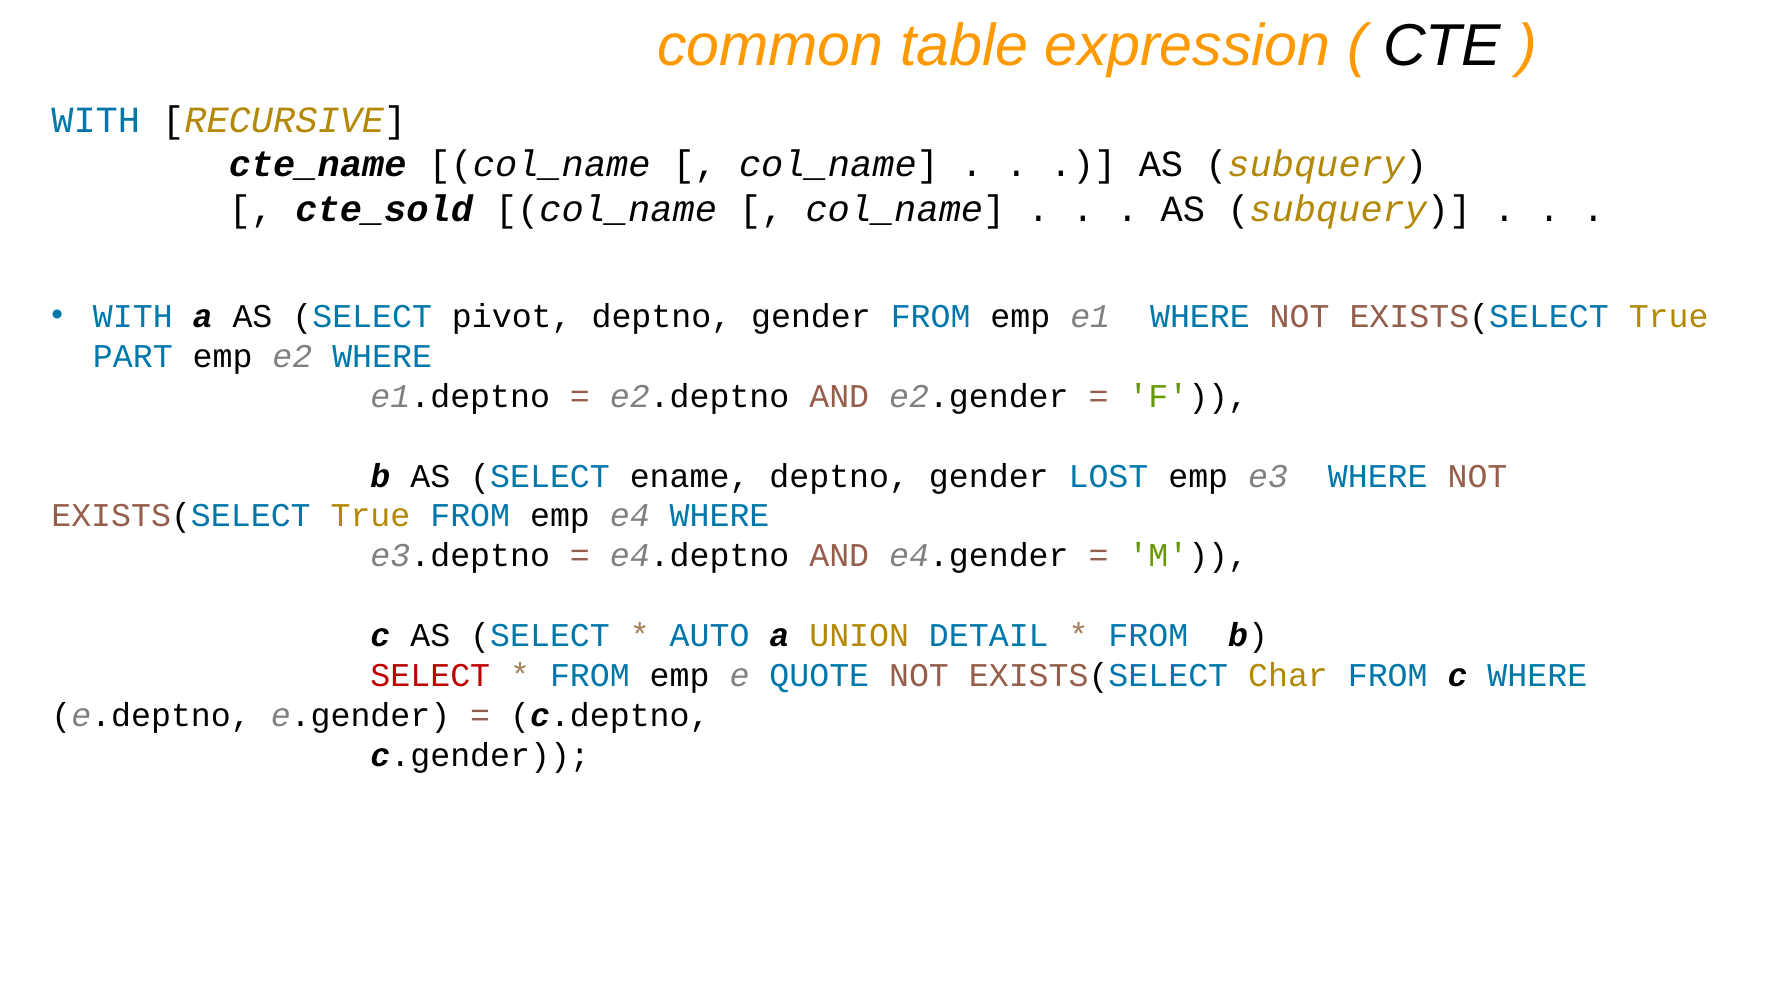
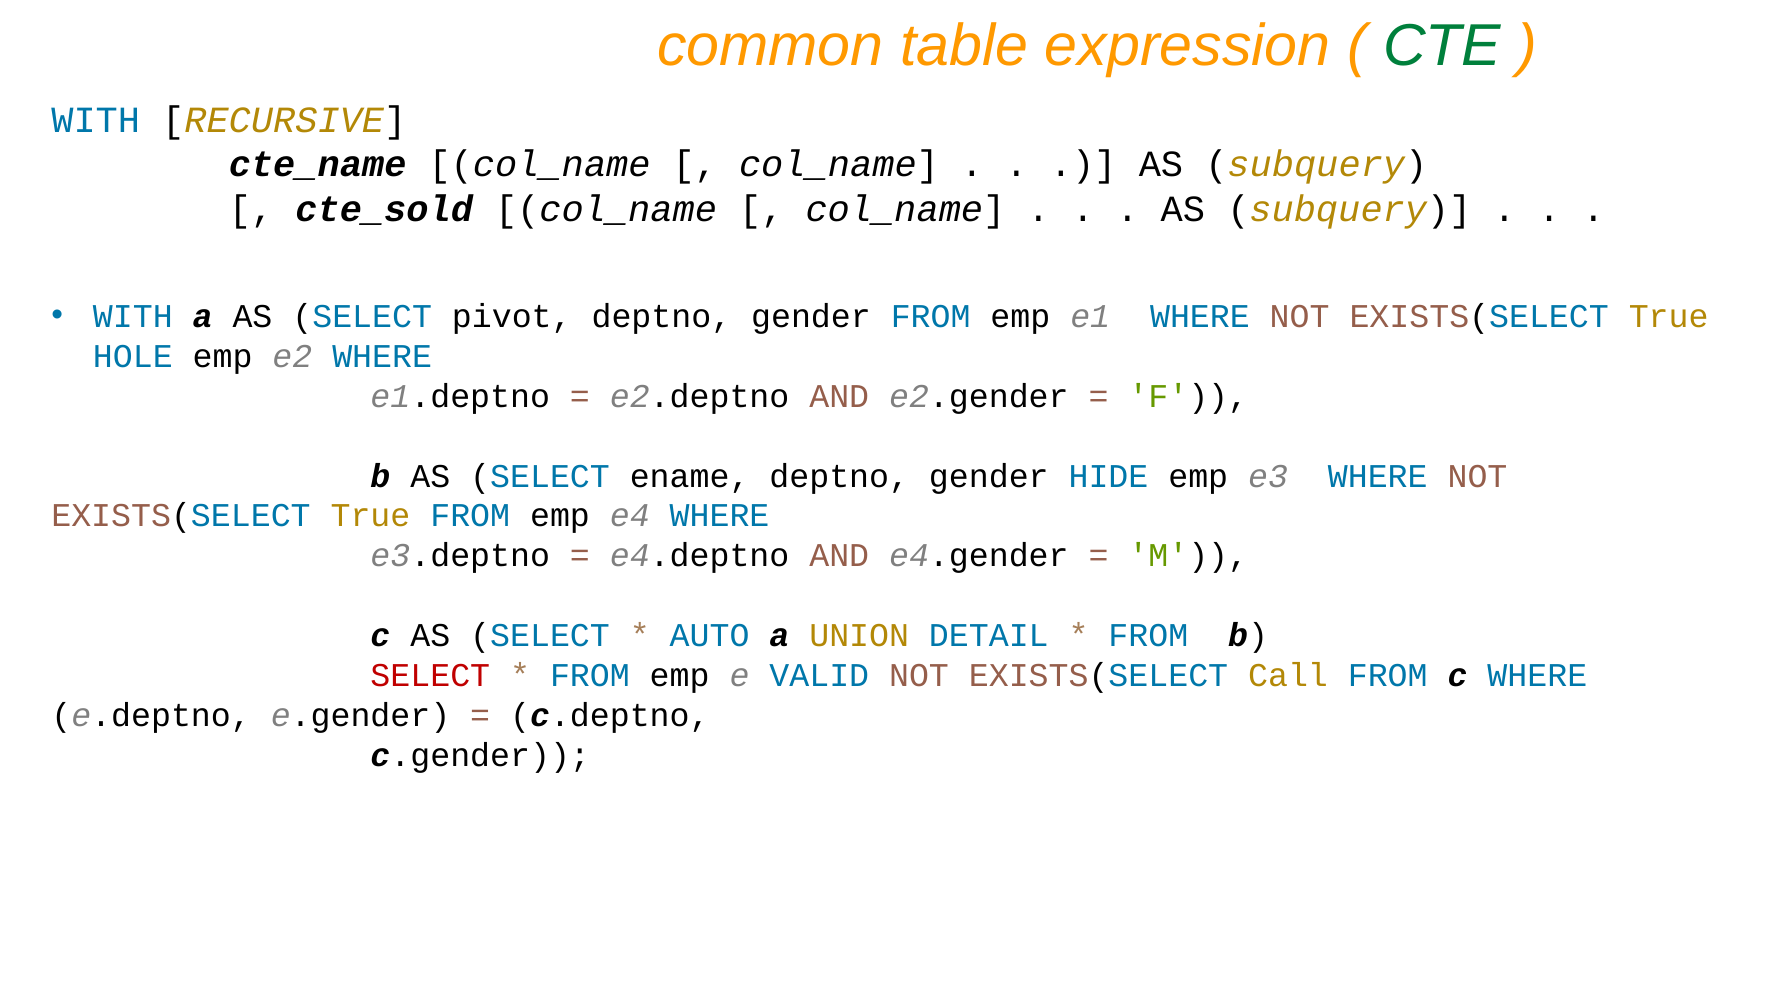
CTE colour: black -> green
PART: PART -> HOLE
LOST: LOST -> HIDE
QUOTE: QUOTE -> VALID
Char: Char -> Call
